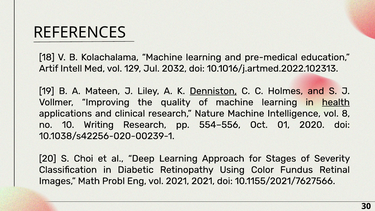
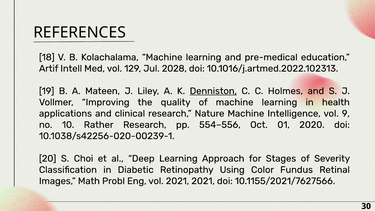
2032: 2032 -> 2028
health underline: present -> none
8: 8 -> 9
Writing: Writing -> Rather
